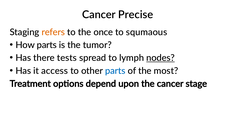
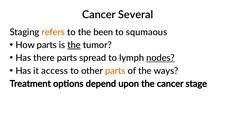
Precise: Precise -> Several
once: once -> been
the at (74, 45) underline: none -> present
there tests: tests -> parts
parts at (115, 71) colour: blue -> orange
most: most -> ways
